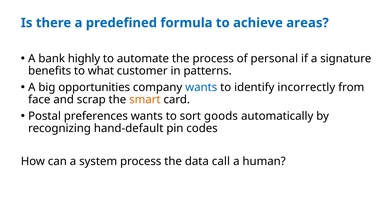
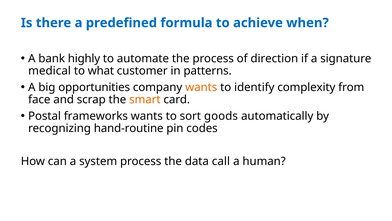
areas: areas -> when
personal: personal -> direction
benefits: benefits -> medical
wants at (201, 87) colour: blue -> orange
incorrectly: incorrectly -> complexity
preferences: preferences -> frameworks
hand-default: hand-default -> hand-routine
